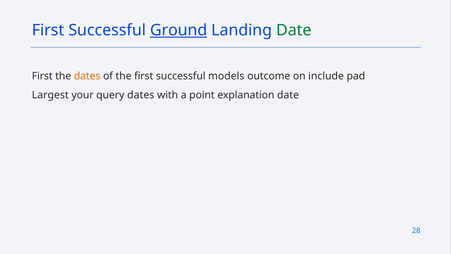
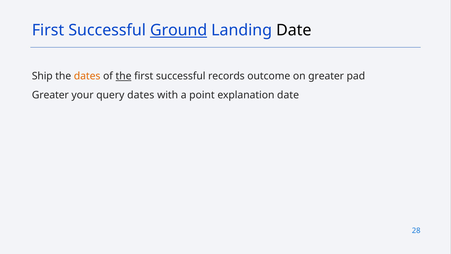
Date at (294, 30) colour: green -> black
First at (42, 76): First -> Ship
the at (124, 76) underline: none -> present
models: models -> records
on include: include -> greater
Largest at (50, 95): Largest -> Greater
